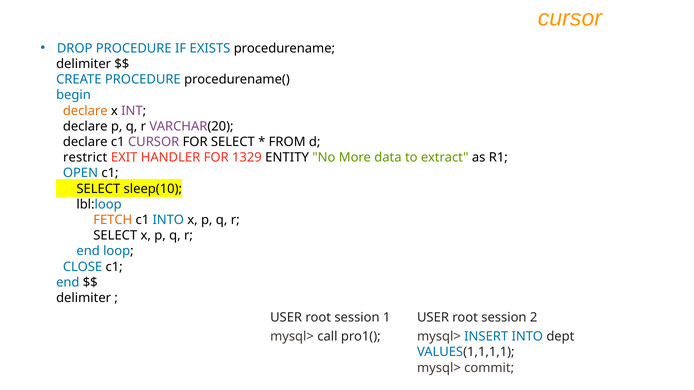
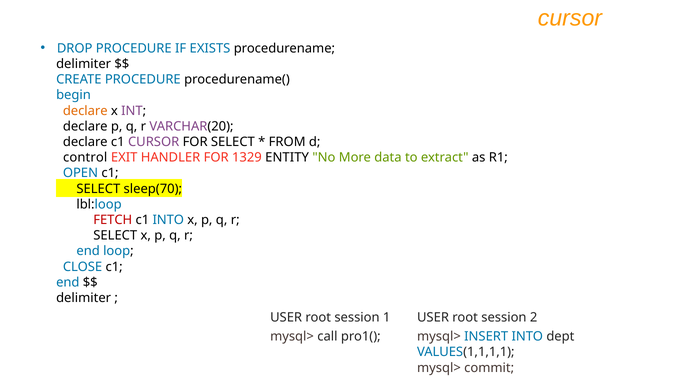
restrict: restrict -> control
sleep(10: sleep(10 -> sleep(70
FETCH colour: orange -> red
